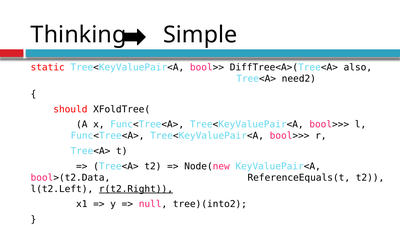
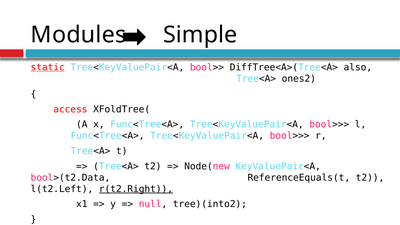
Thinking: Thinking -> Modules
static underline: none -> present
need2: need2 -> ones2
should: should -> access
